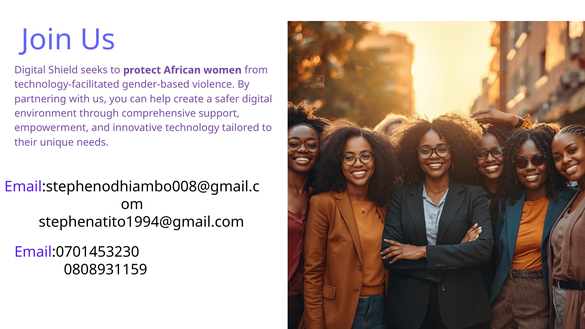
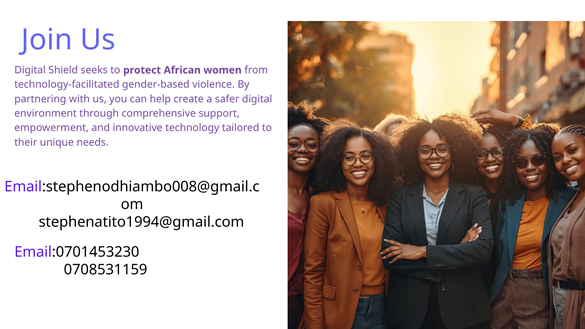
0808931159: 0808931159 -> 0708531159
